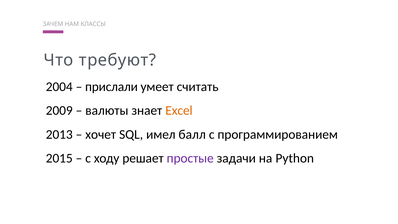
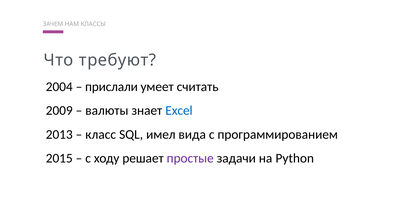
Excel colour: orange -> blue
хочет: хочет -> класс
балл: балл -> вида
